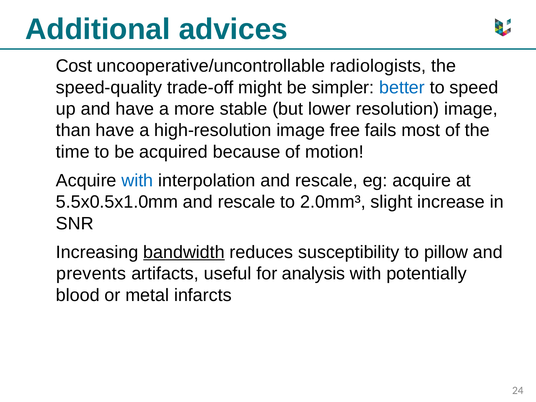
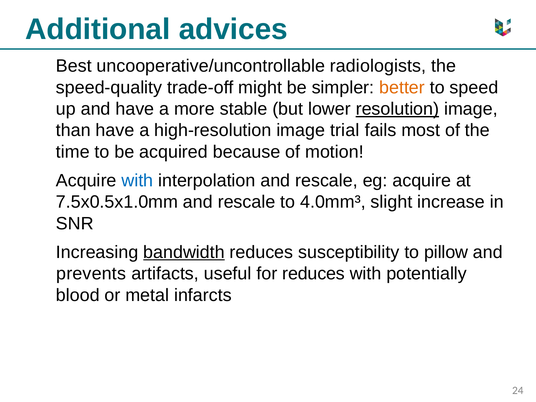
Cost: Cost -> Best
better colour: blue -> orange
resolution underline: none -> present
free: free -> trial
5.5x0.5x1.0mm: 5.5x0.5x1.0mm -> 7.5x0.5x1.0mm
2.0mm³: 2.0mm³ -> 4.0mm³
for analysis: analysis -> reduces
